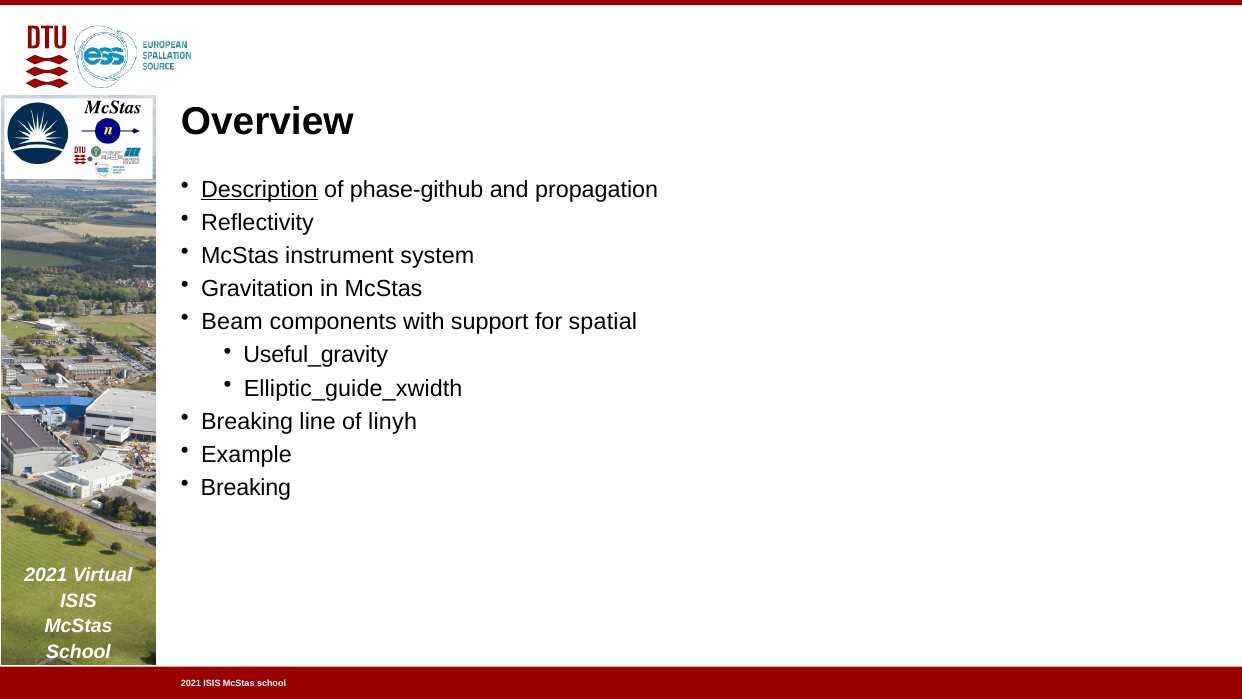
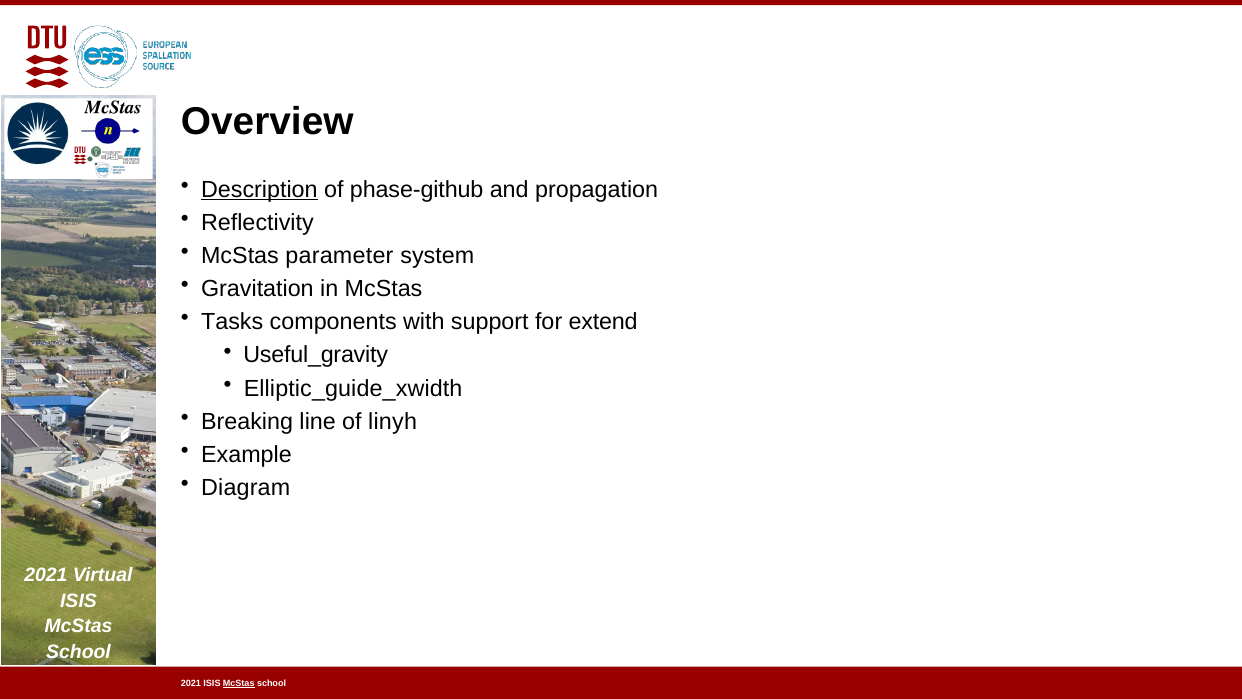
instrument: instrument -> parameter
Beam: Beam -> Tasks
spatial: spatial -> extend
Breaking at (246, 488): Breaking -> Diagram
McStas at (239, 684) underline: none -> present
